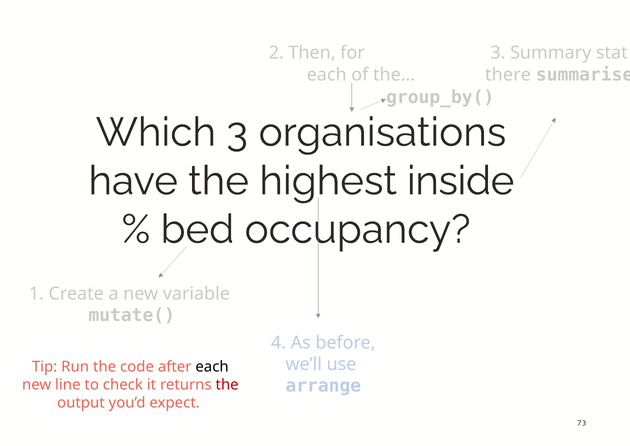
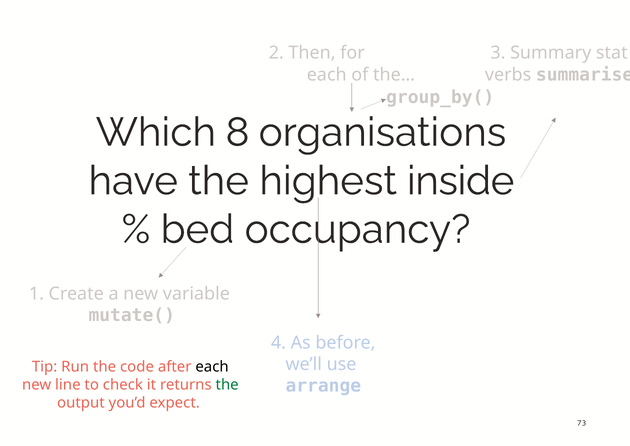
there: there -> verbs
Which 3: 3 -> 8
the at (227, 384) colour: red -> green
